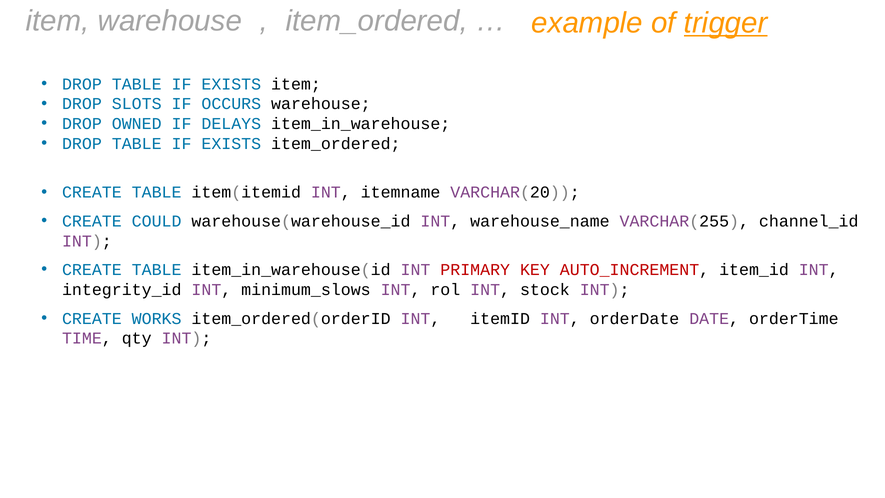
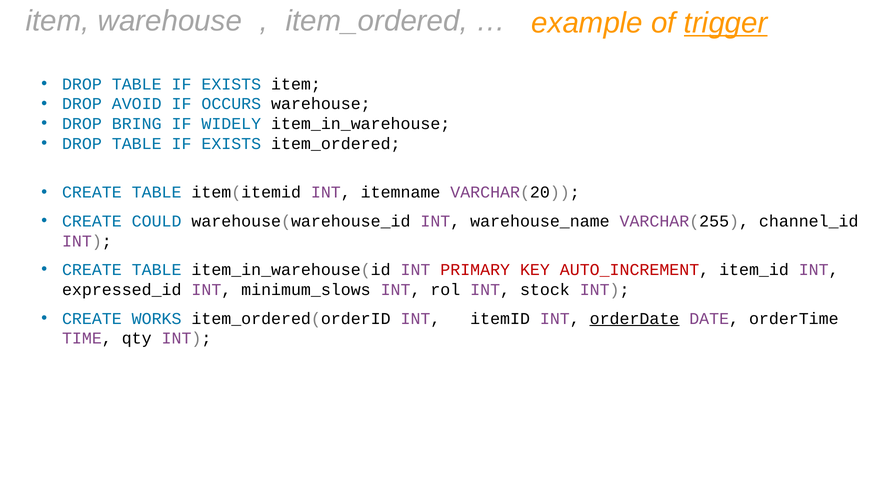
SLOTS: SLOTS -> AVOID
OWNED: OWNED -> BRING
DELAYS: DELAYS -> WIDELY
integrity_id: integrity_id -> expressed_id
orderDate underline: none -> present
